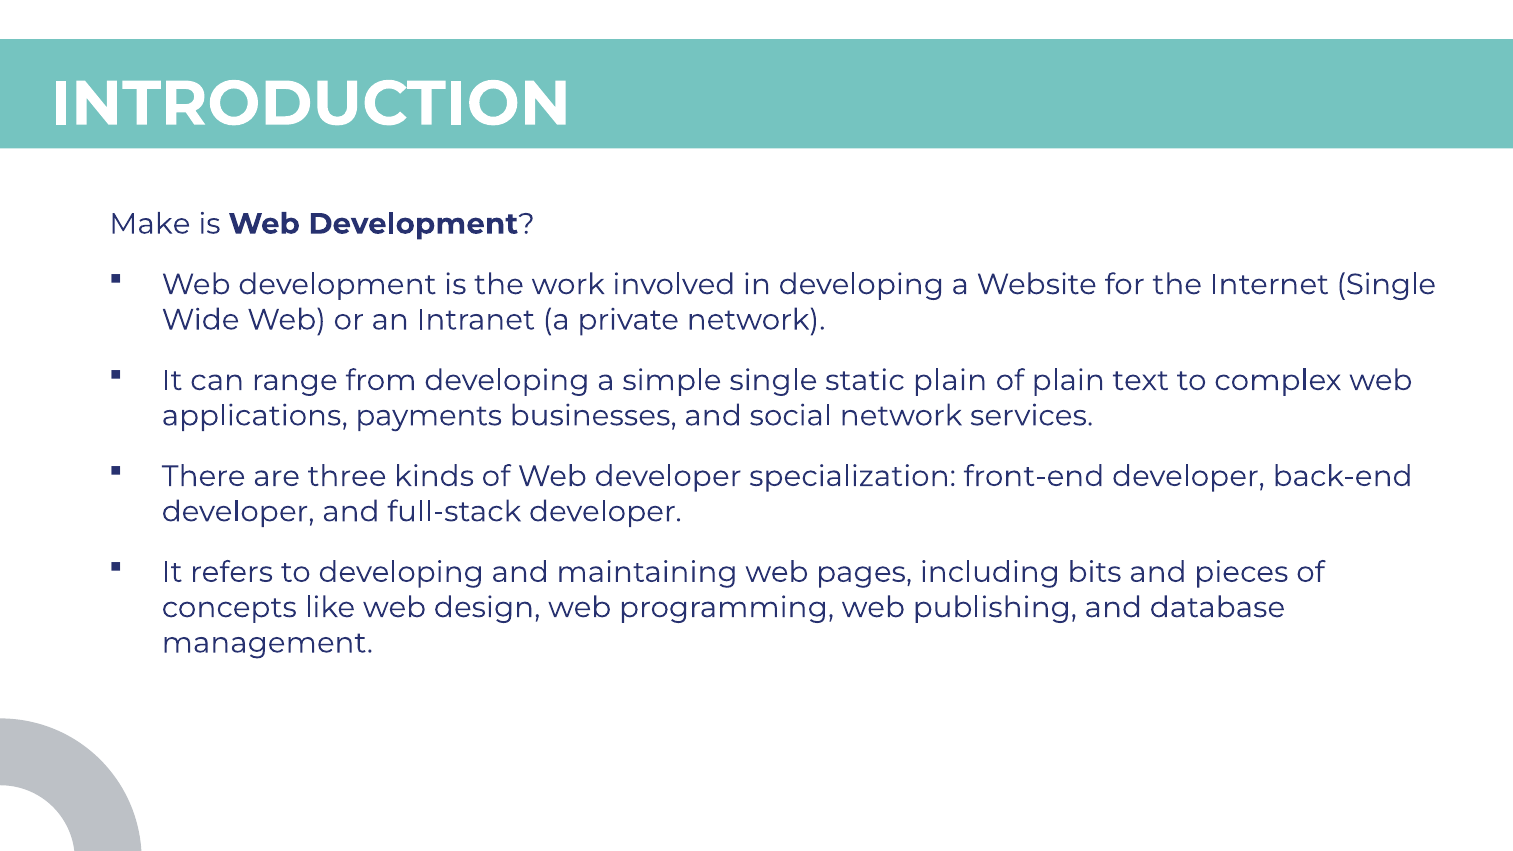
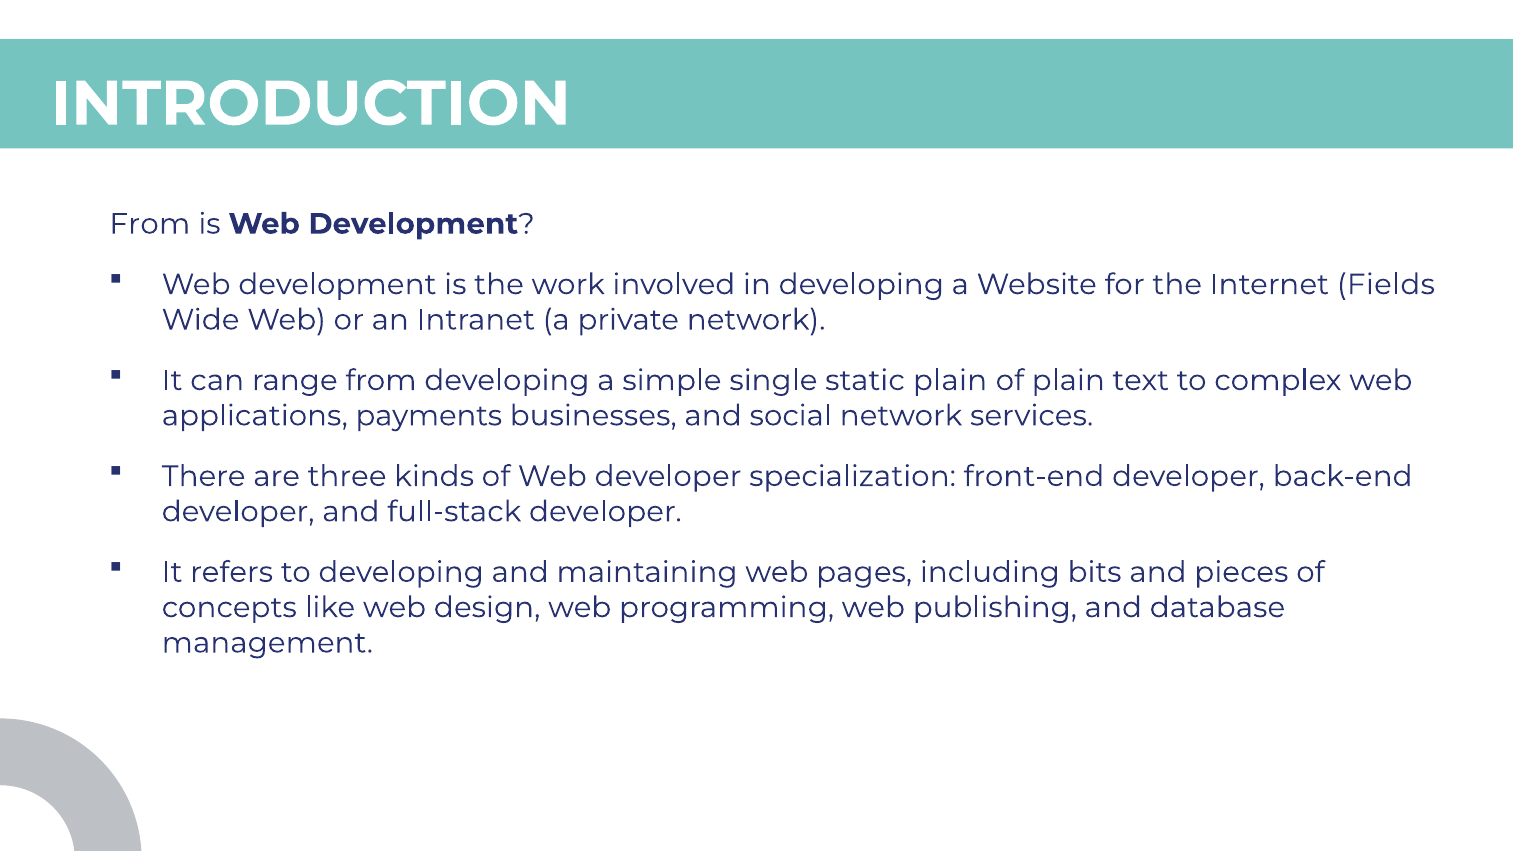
Make at (150, 224): Make -> From
Internet Single: Single -> Fields
